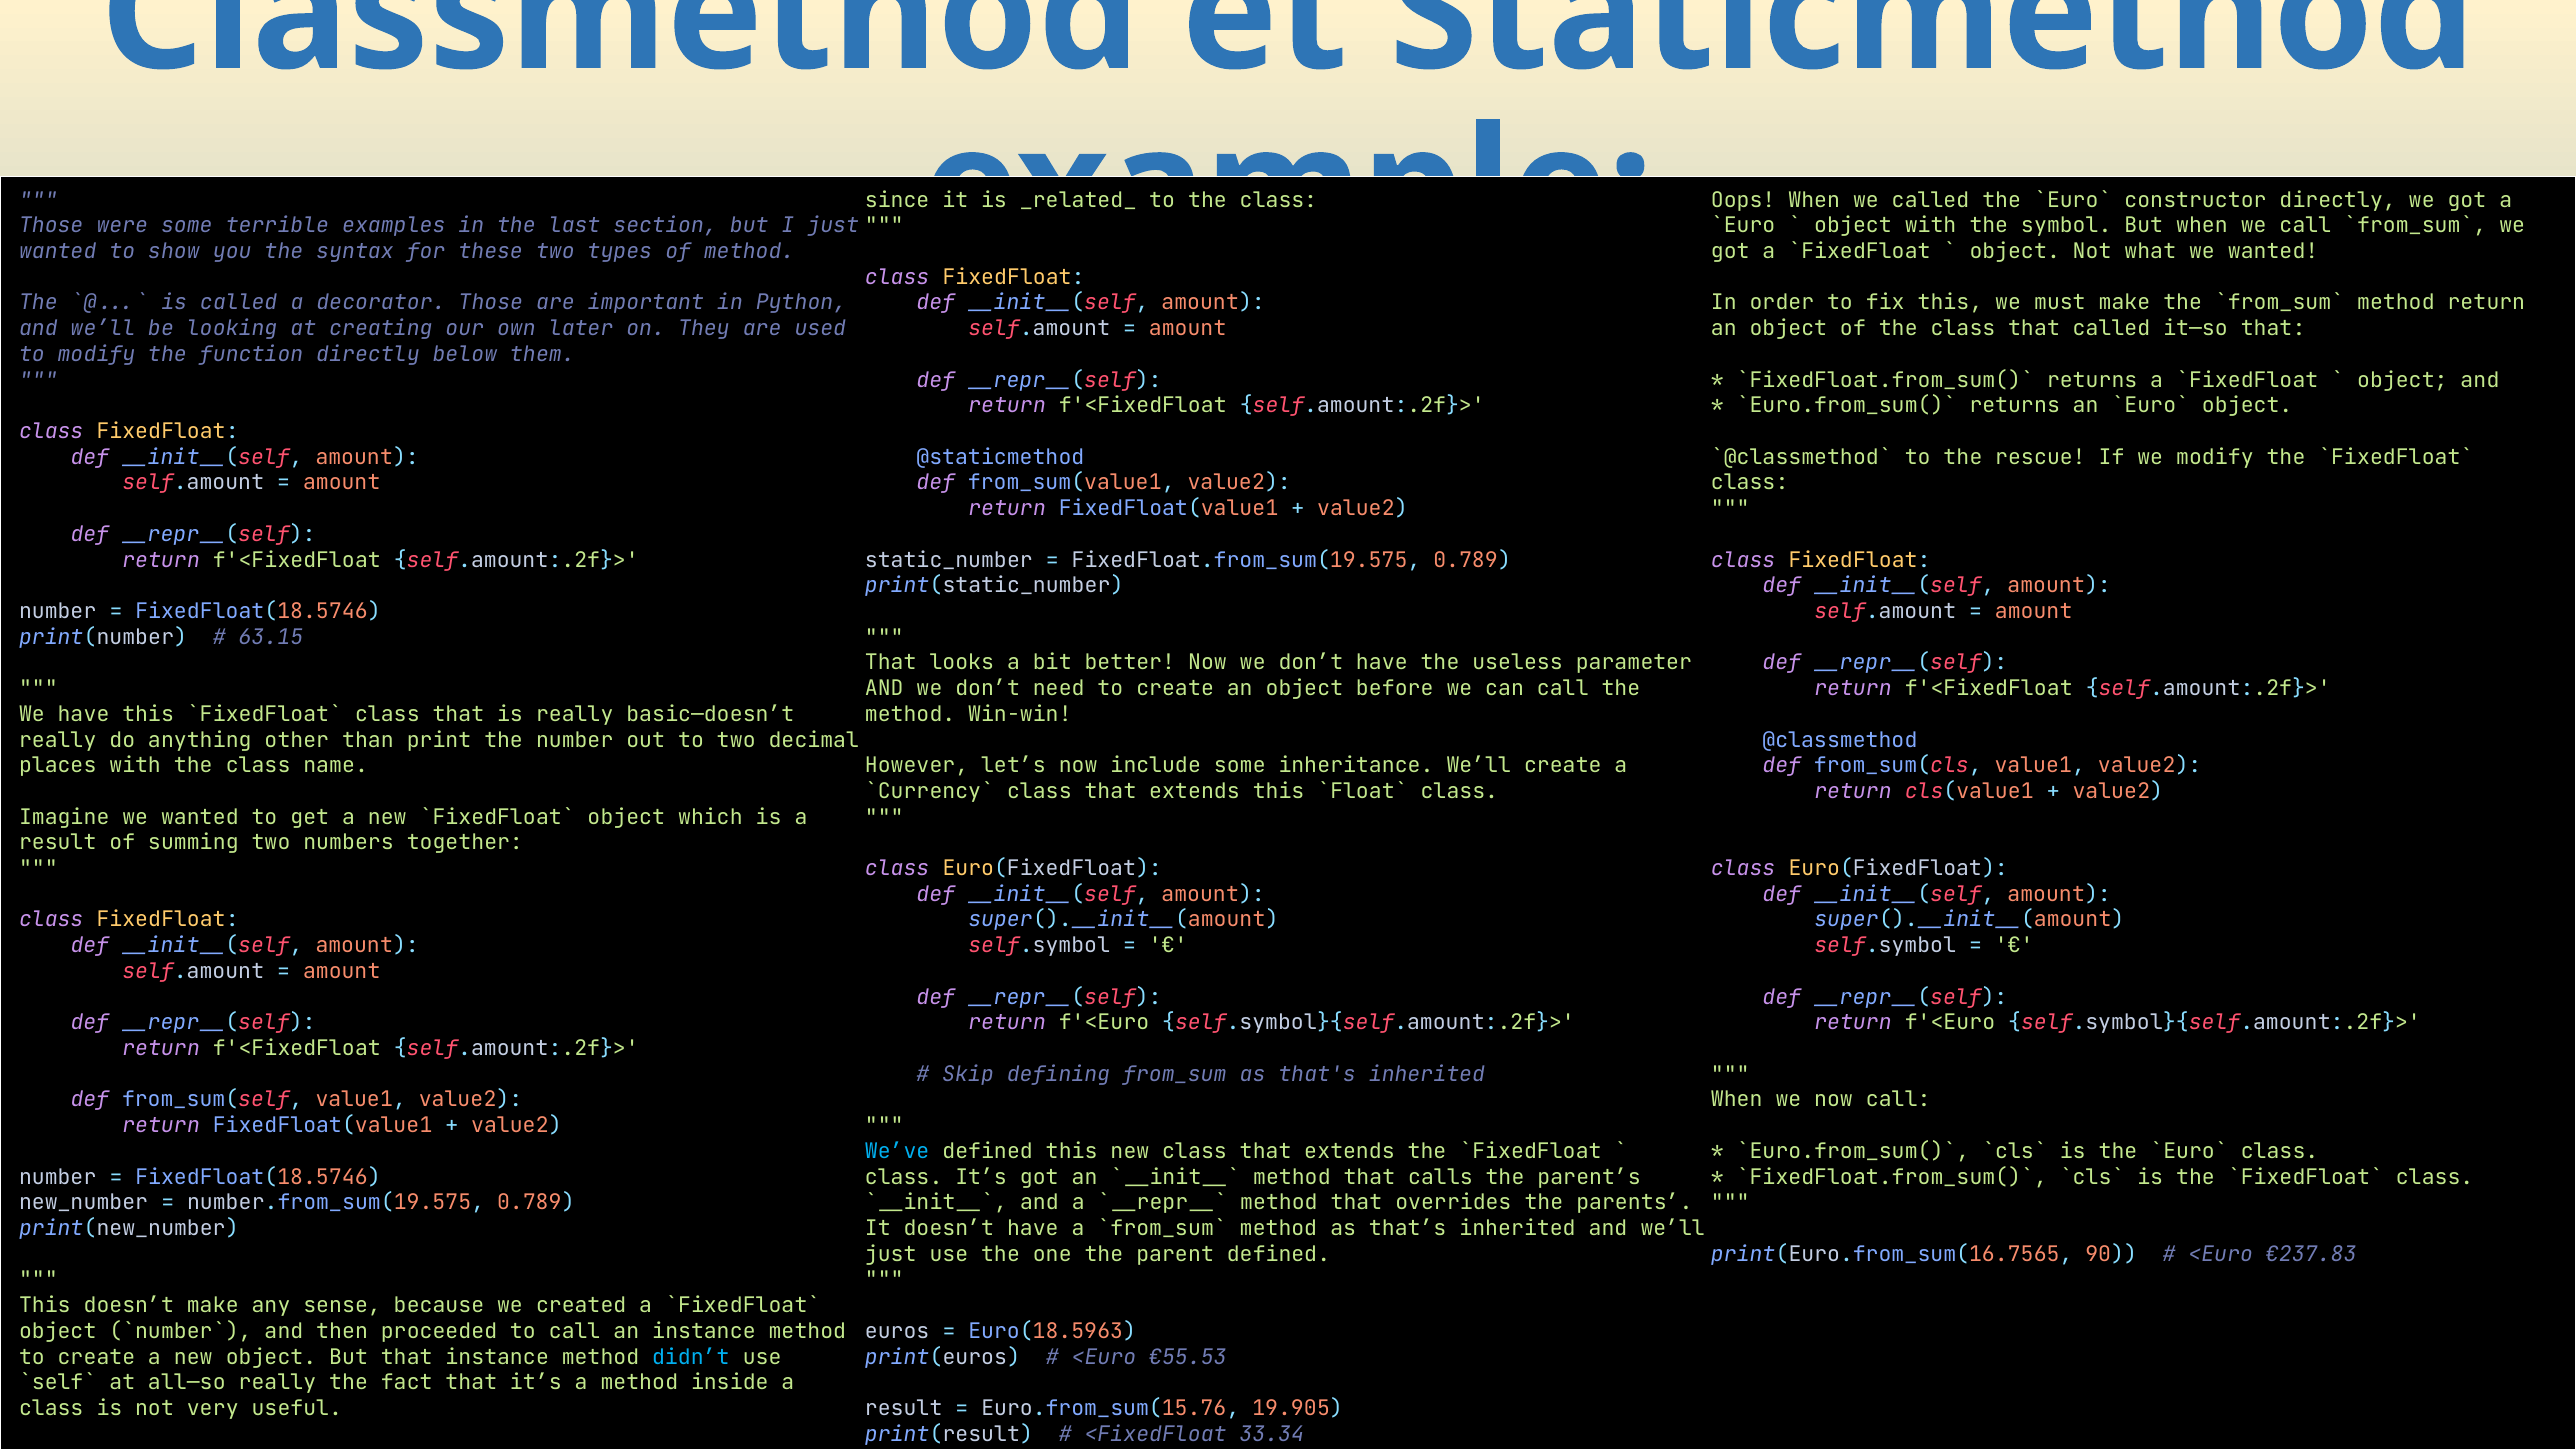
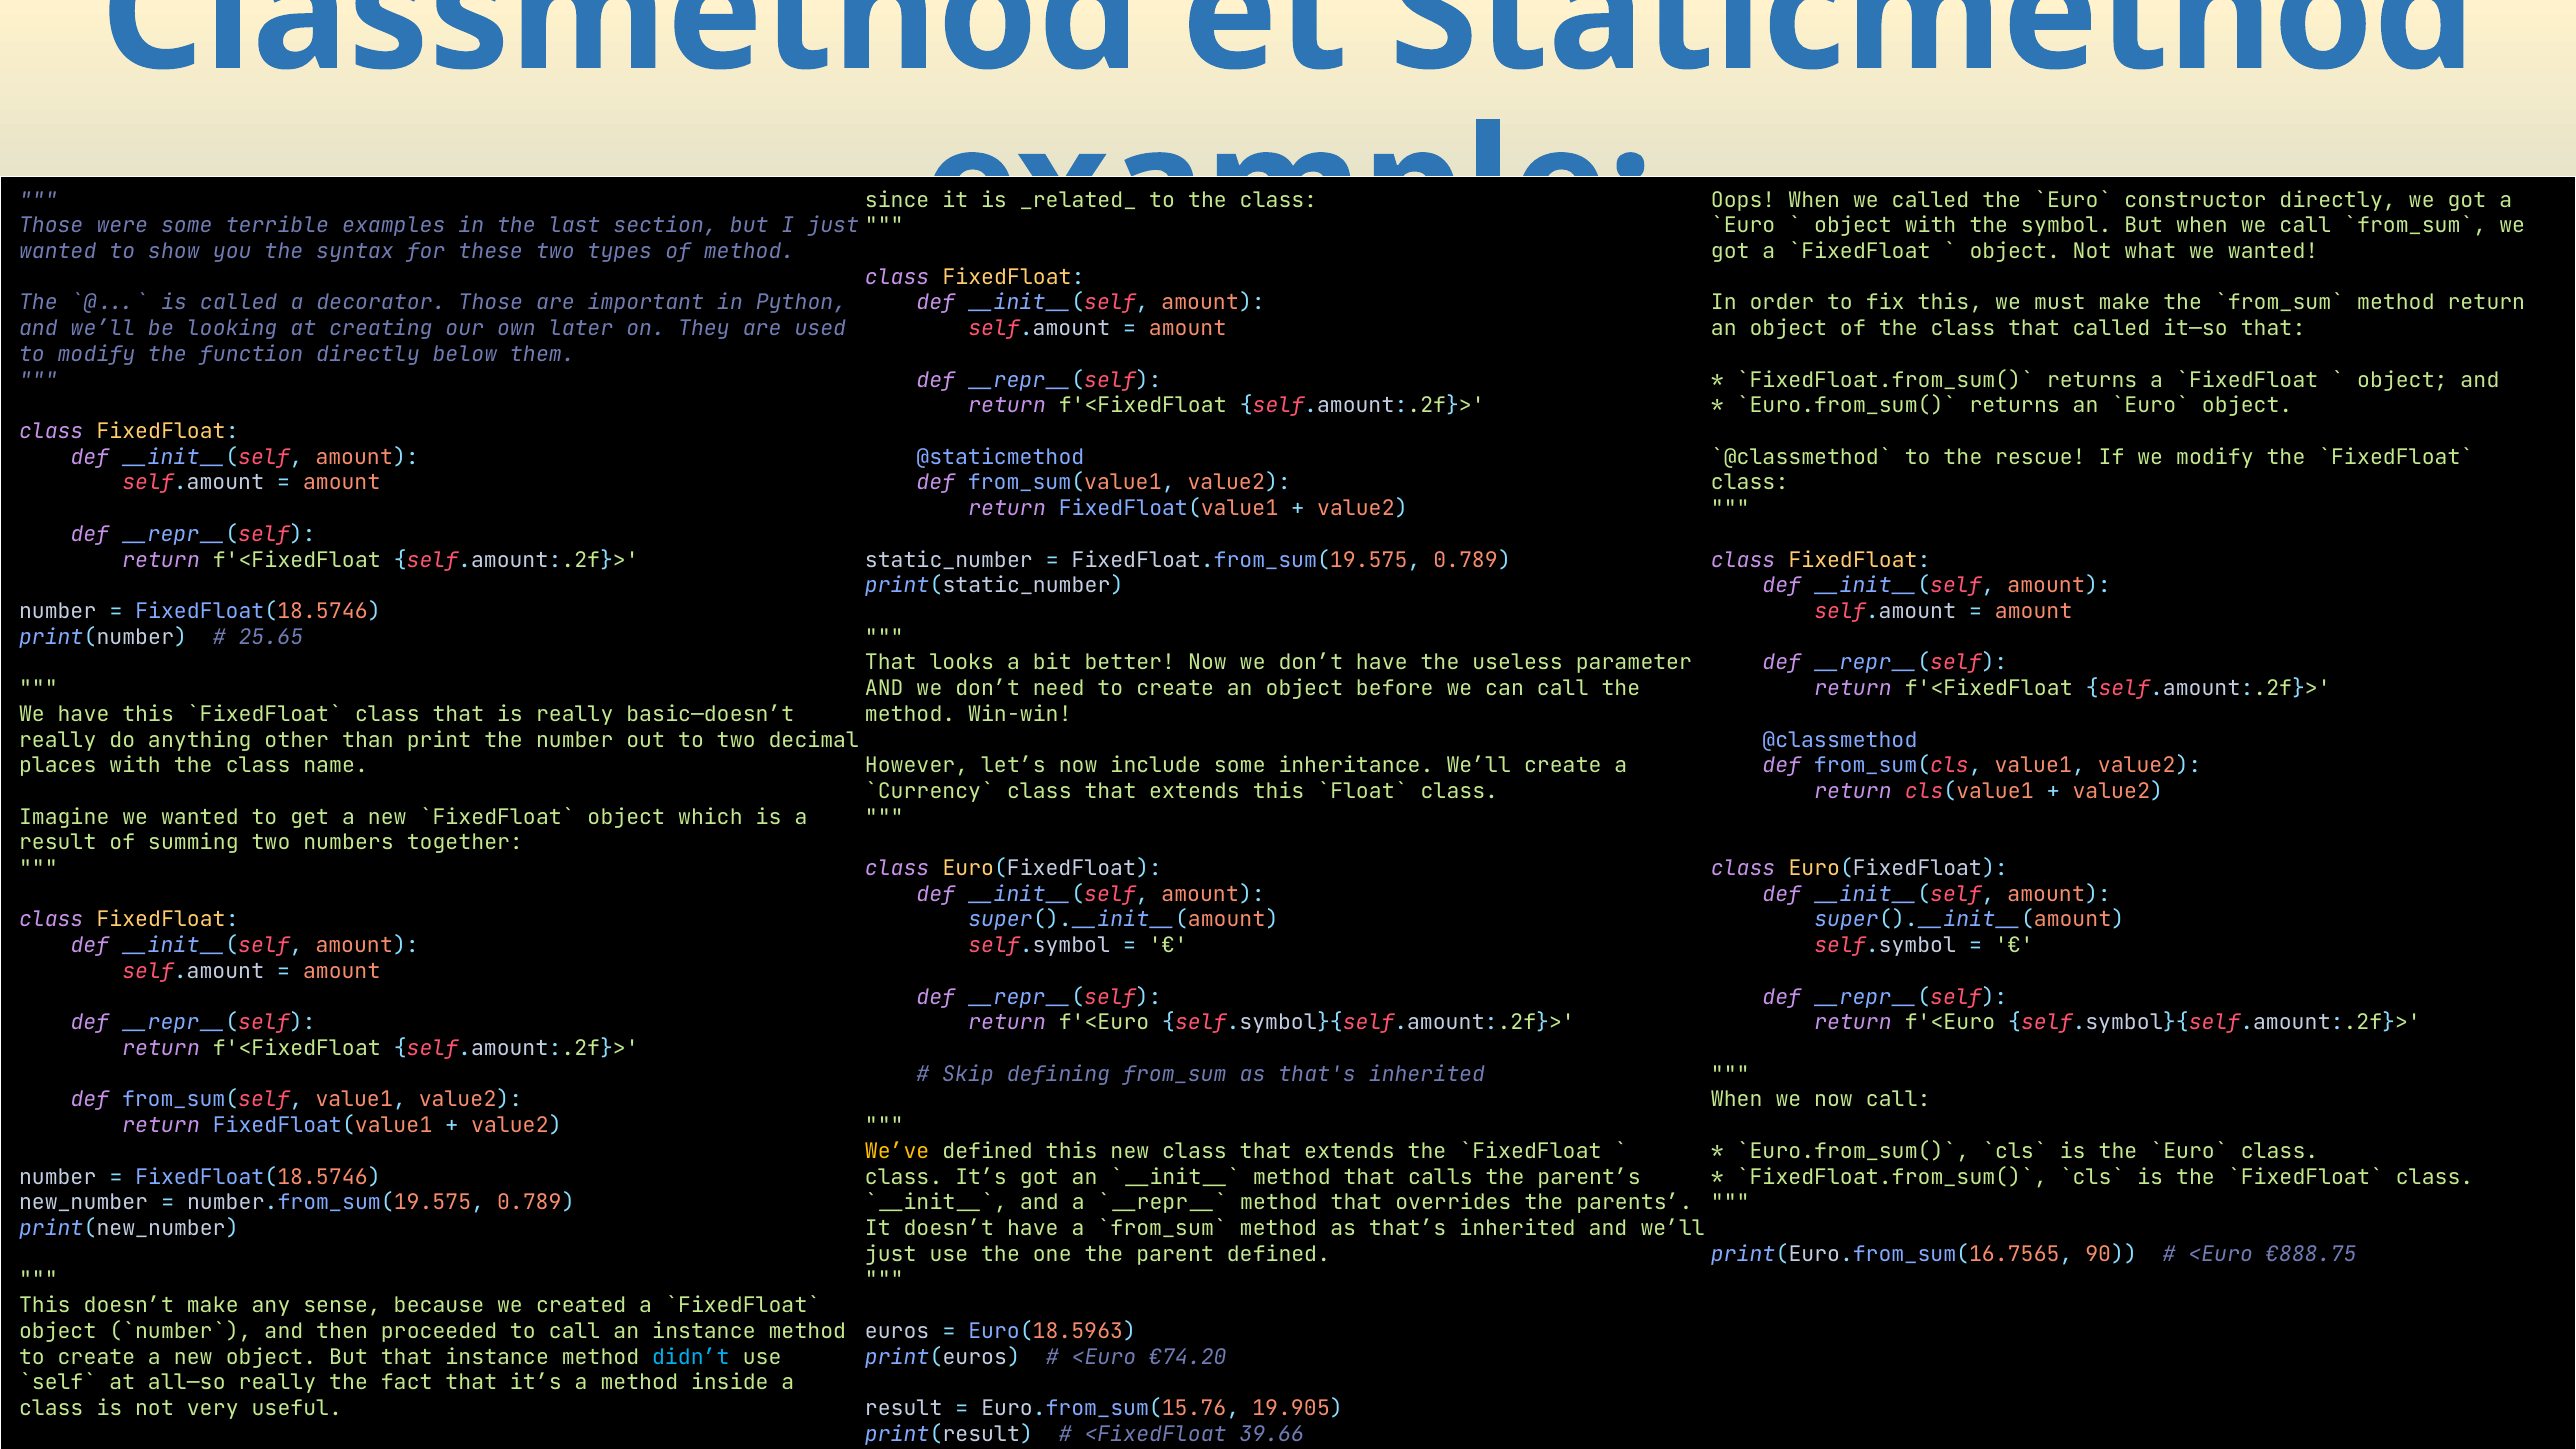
63.15: 63.15 -> 25.65
We’ve colour: light blue -> yellow
€237.83>: €237.83> -> €888.75>
€55.53>: €55.53> -> €74.20>
33.34>: 33.34> -> 39.66>
